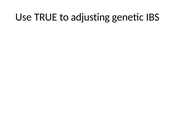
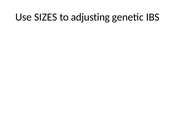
TRUE: TRUE -> SIZES
